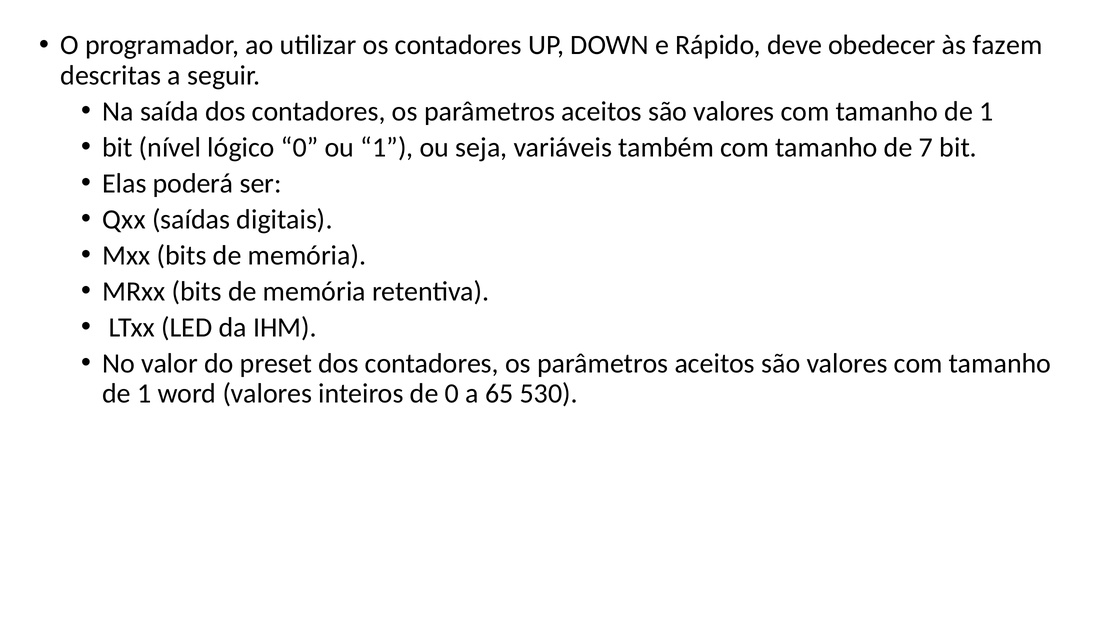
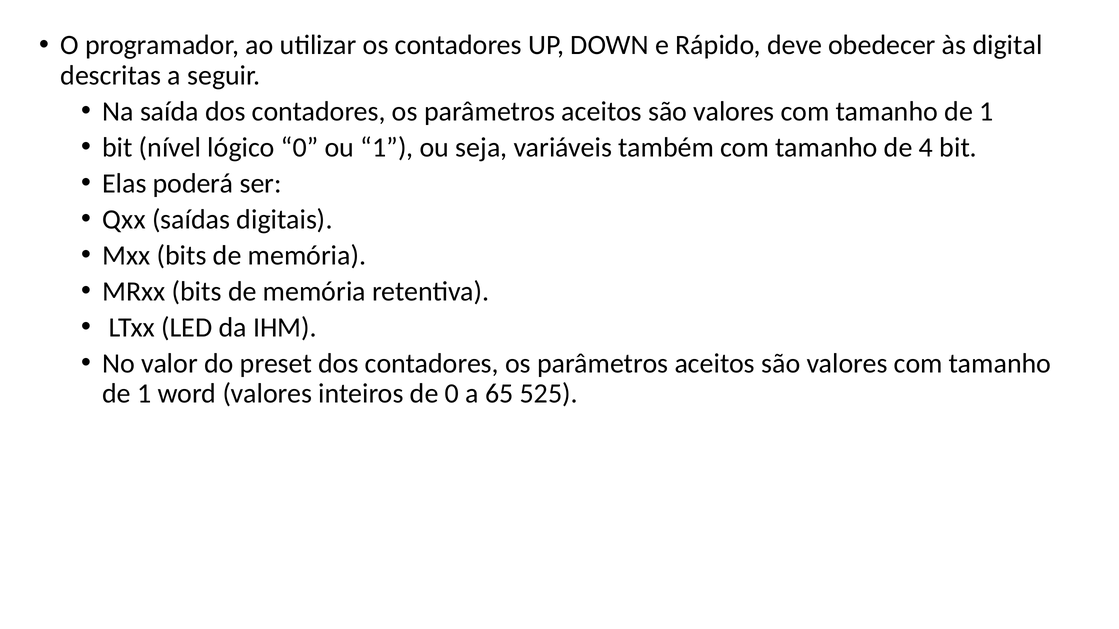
fazem: fazem -> digital
7: 7 -> 4
530: 530 -> 525
